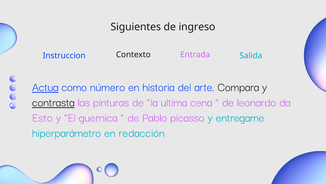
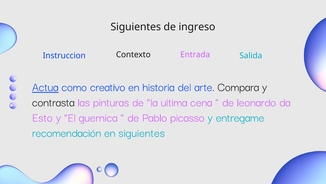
número: número -> creativo
contrasta underline: present -> none
hiperparámetro: hiperparámetro -> recomendación
en redacción: redacción -> siguientes
